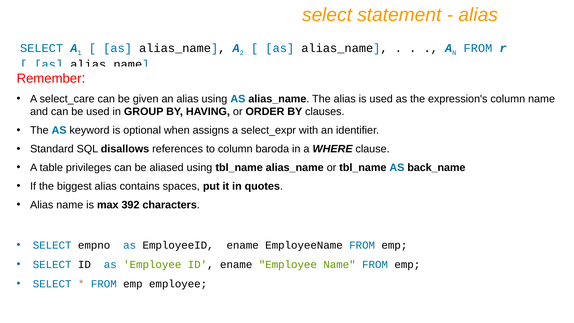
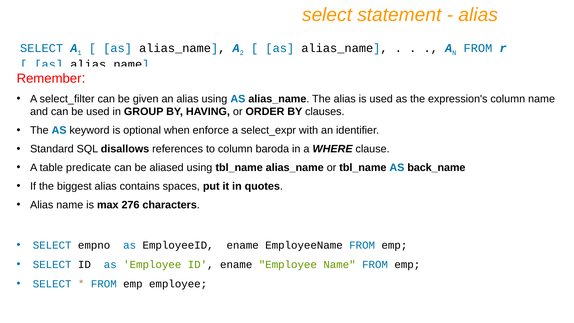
select_care: select_care -> select_filter
assigns: assigns -> enforce
privileges: privileges -> predicate
392: 392 -> 276
